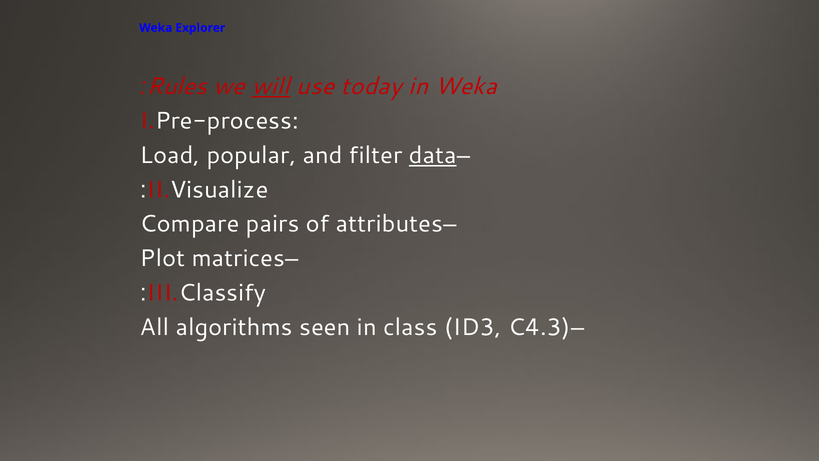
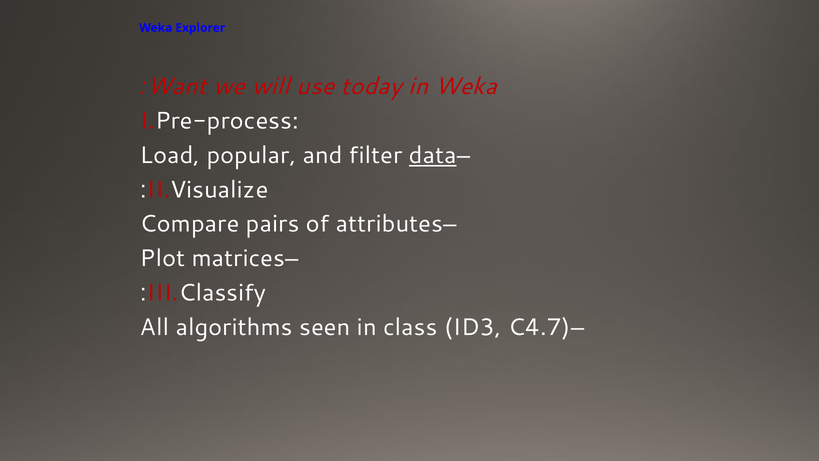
Rules: Rules -> Want
will underline: present -> none
C4.3: C4.3 -> C4.7
